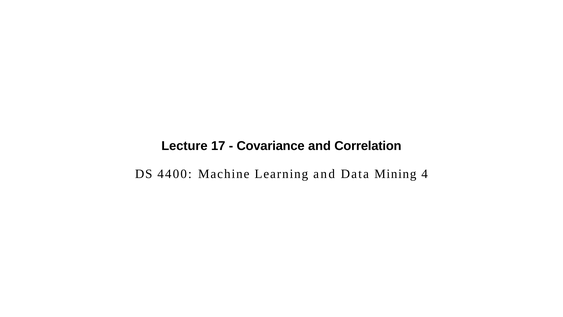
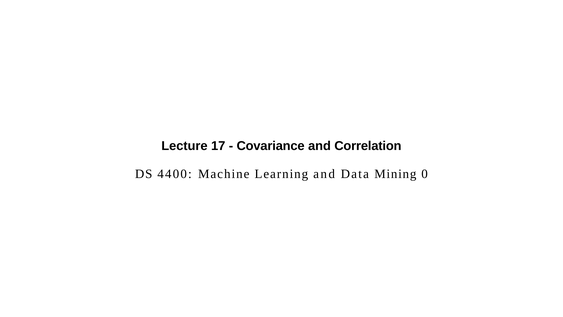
4: 4 -> 0
